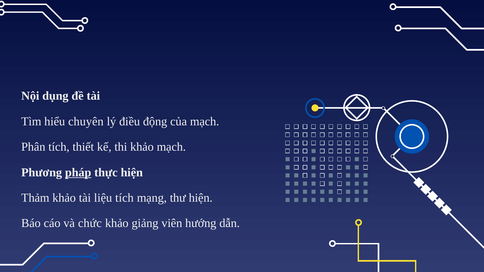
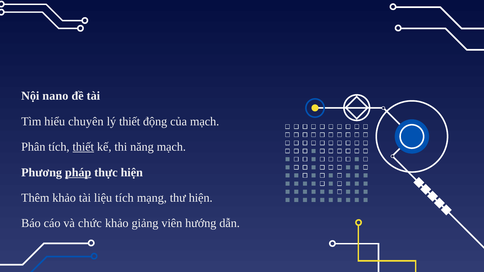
dụng: dụng -> nano
lý điều: điều -> thiết
thiết at (83, 147) underline: none -> present
thi khảo: khảo -> năng
Thảm: Thảm -> Thêm
